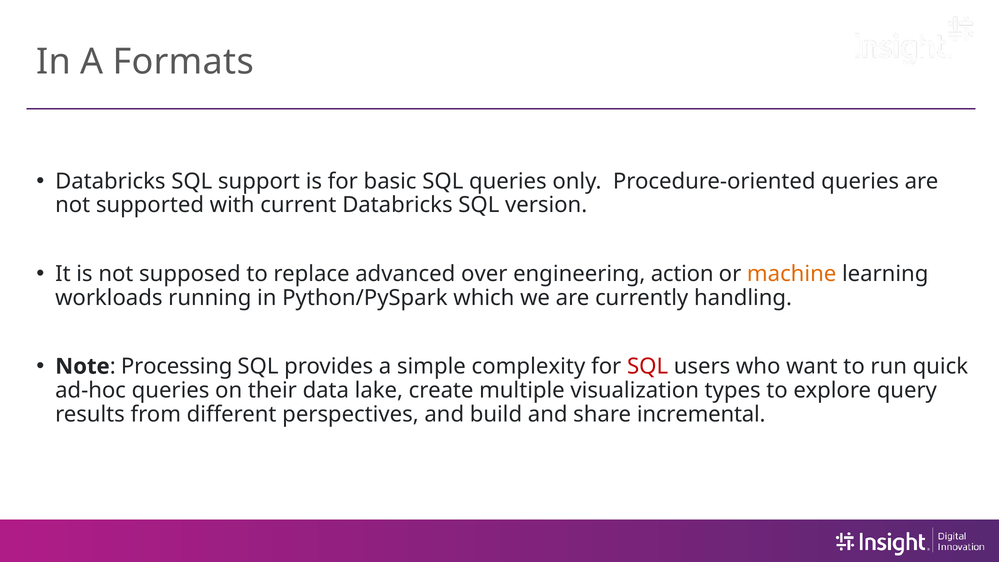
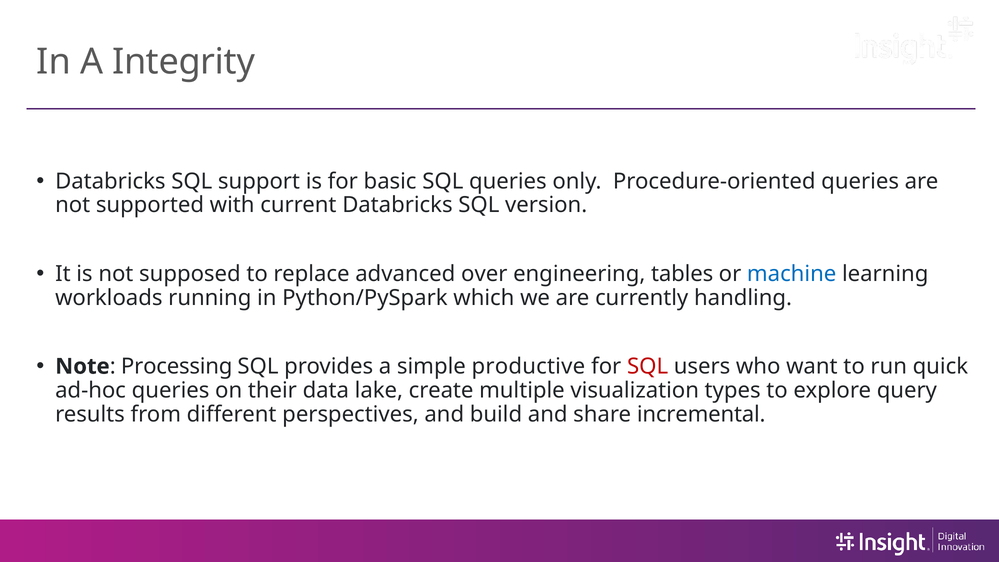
Formats: Formats -> Integrity
action: action -> tables
machine colour: orange -> blue
complexity: complexity -> productive
